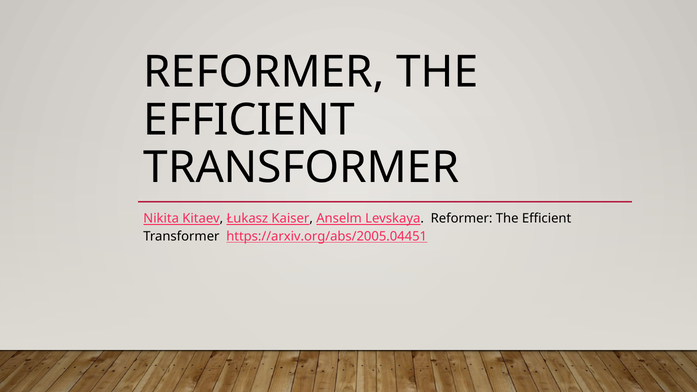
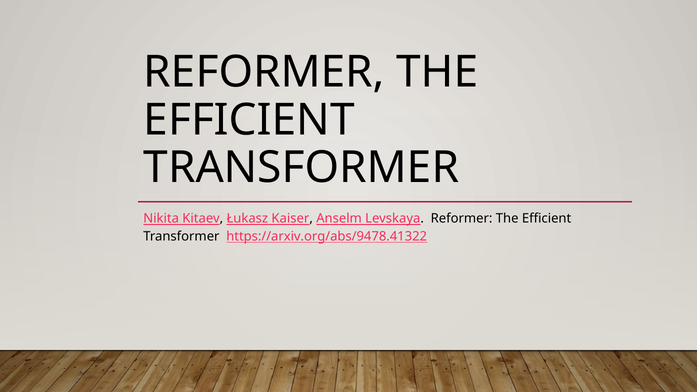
https://arxiv.org/abs/2005.04451: https://arxiv.org/abs/2005.04451 -> https://arxiv.org/abs/9478.41322
